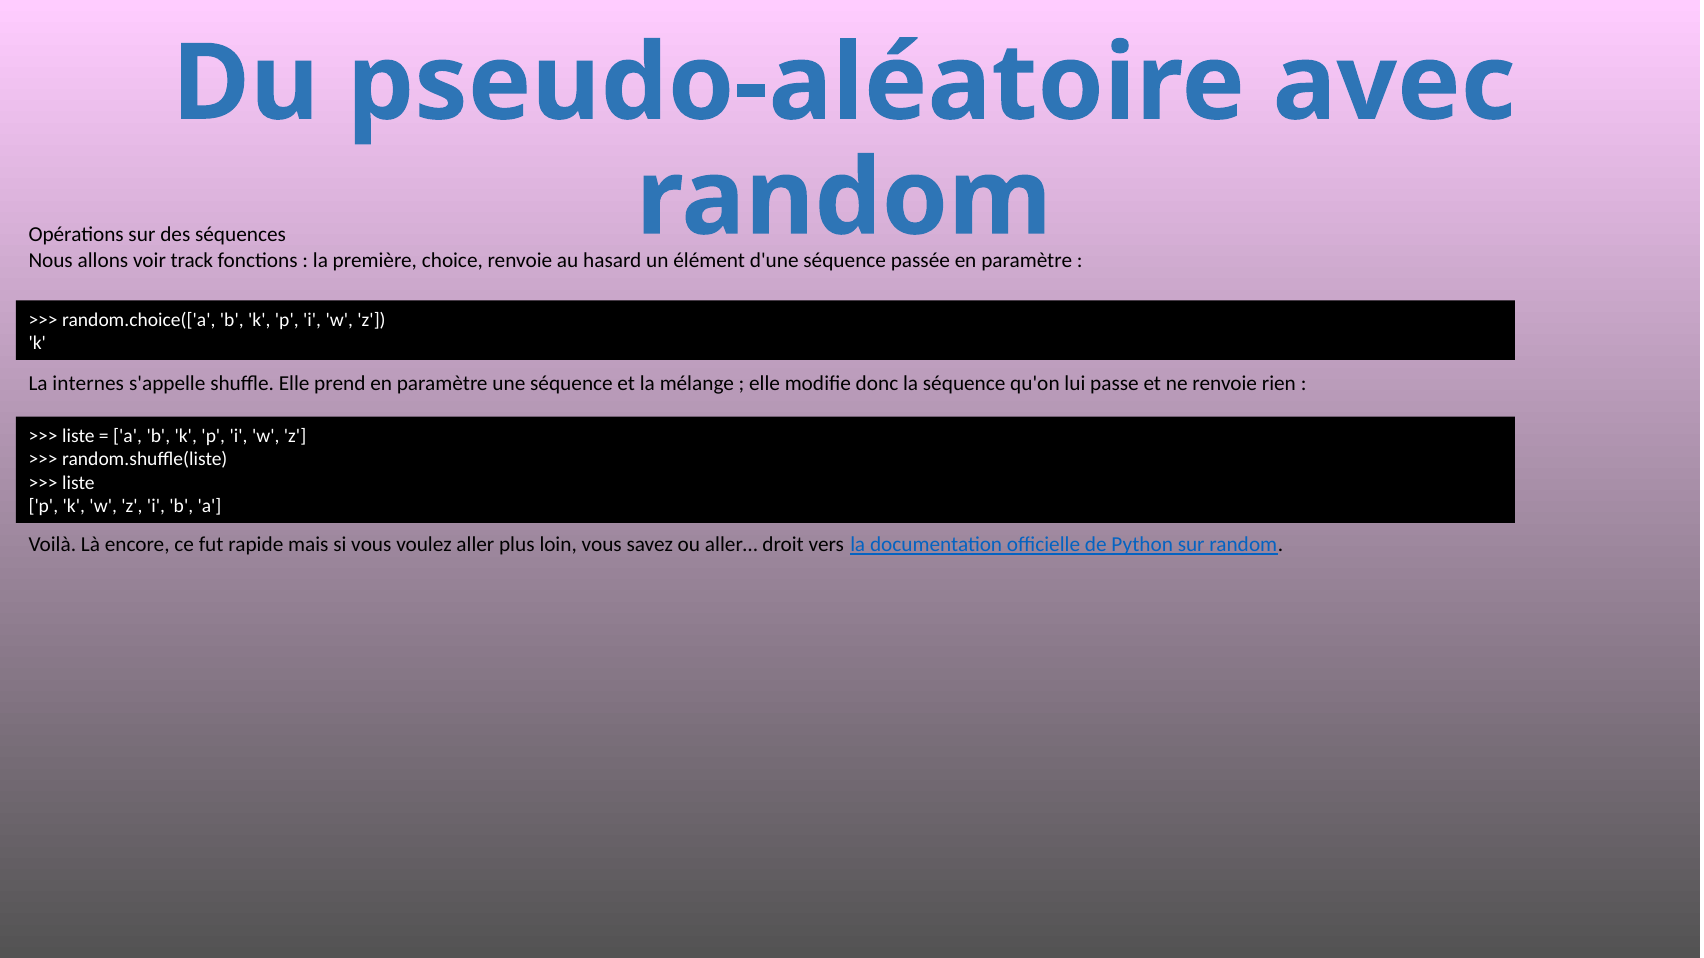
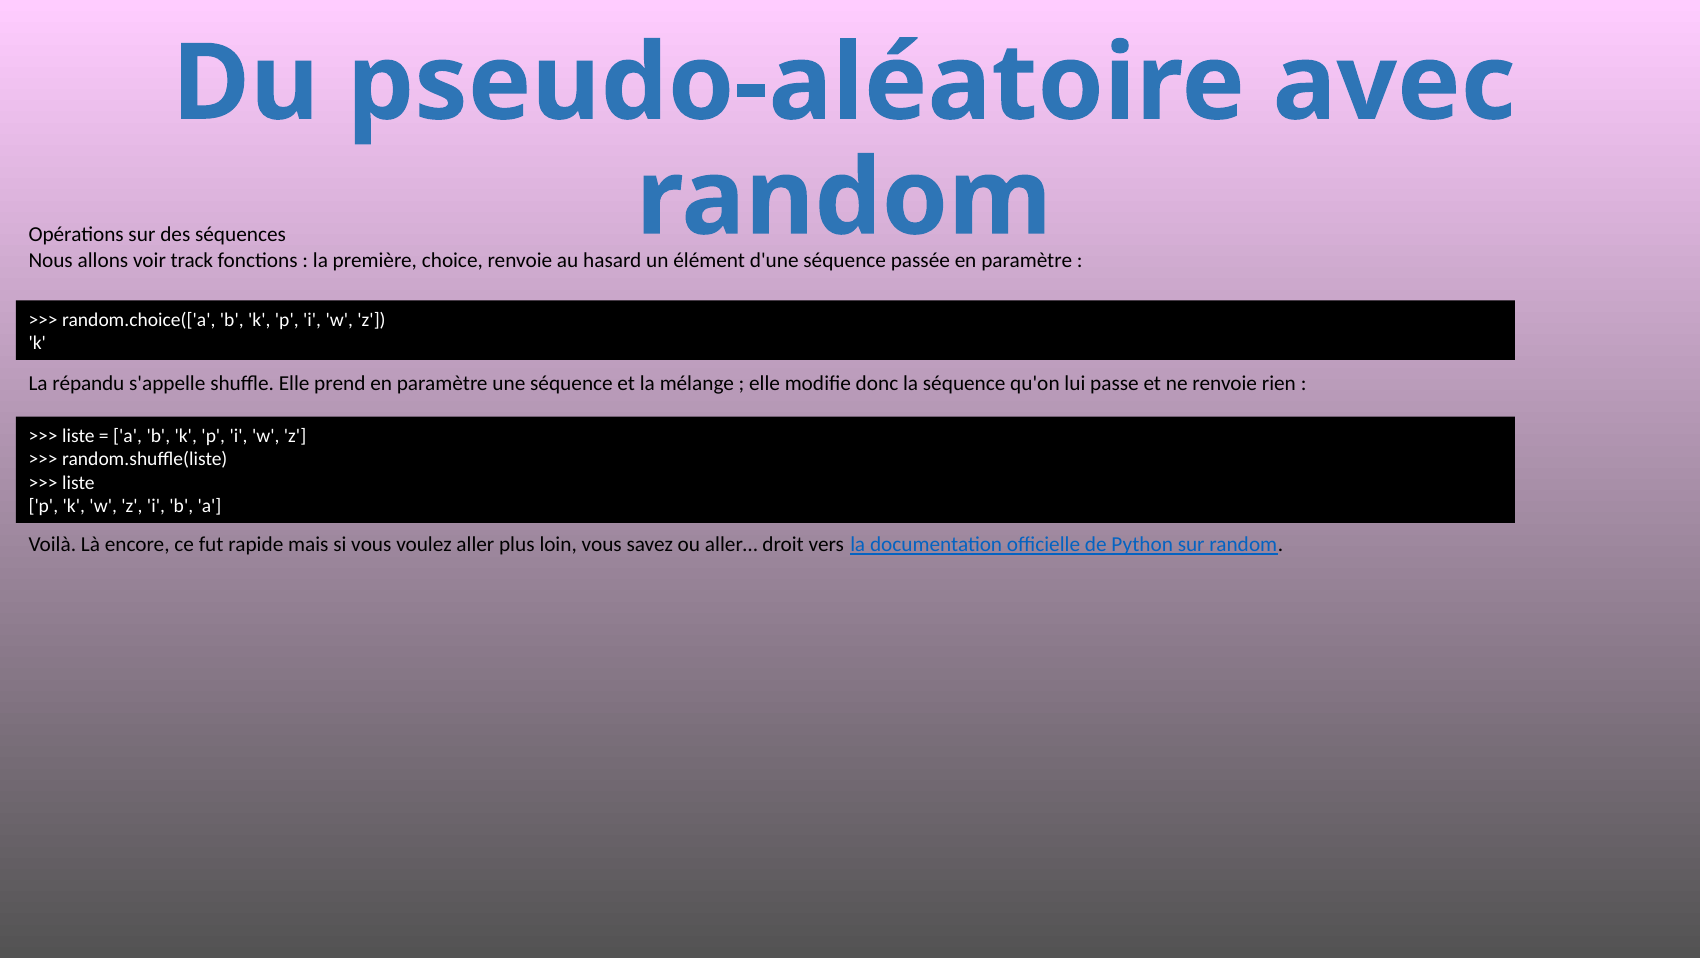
internes: internes -> répandu
